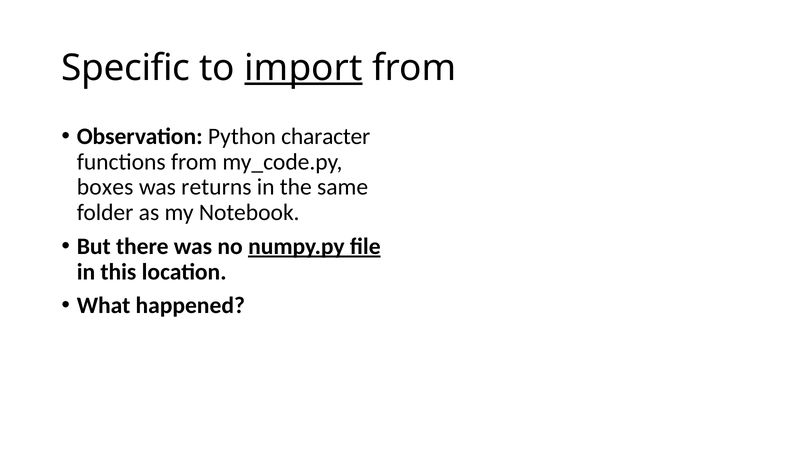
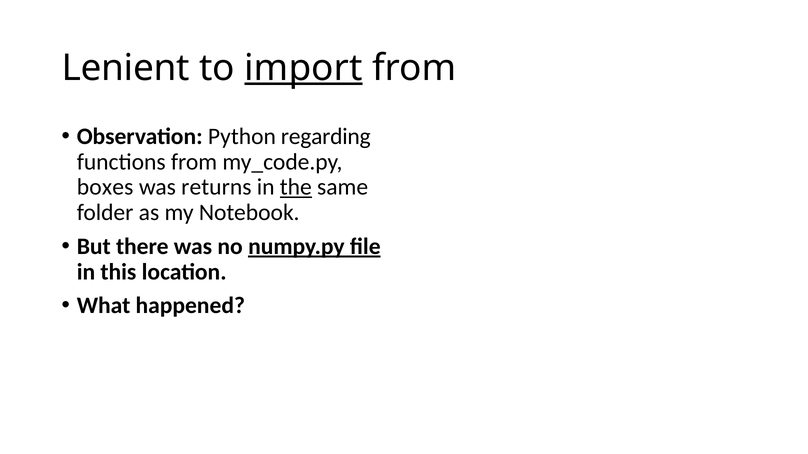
Specific: Specific -> Lenient
character: character -> regarding
the underline: none -> present
